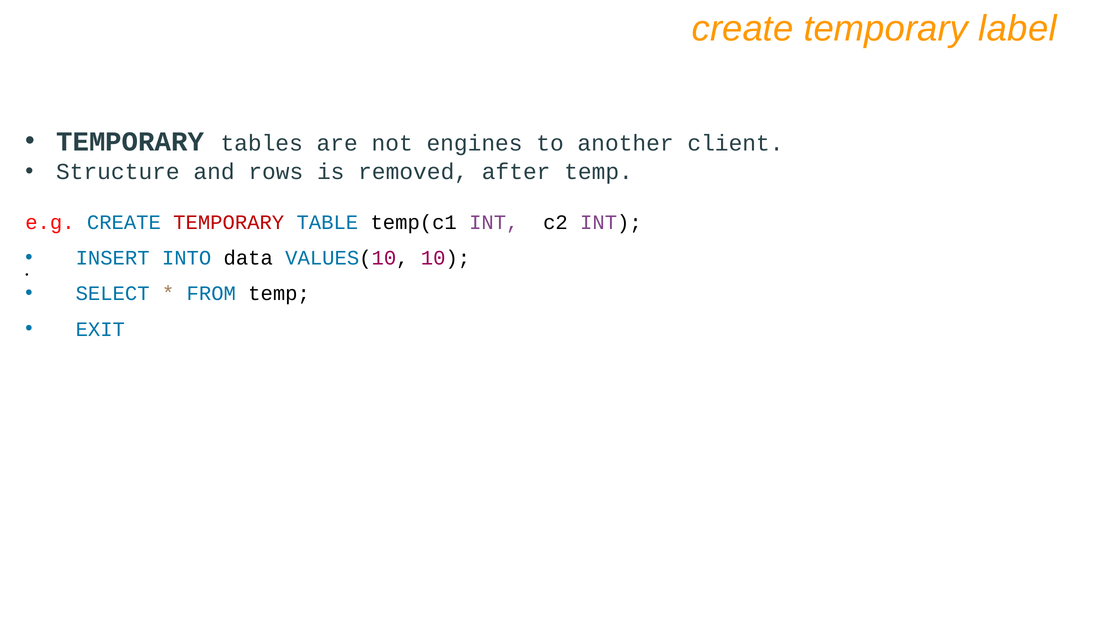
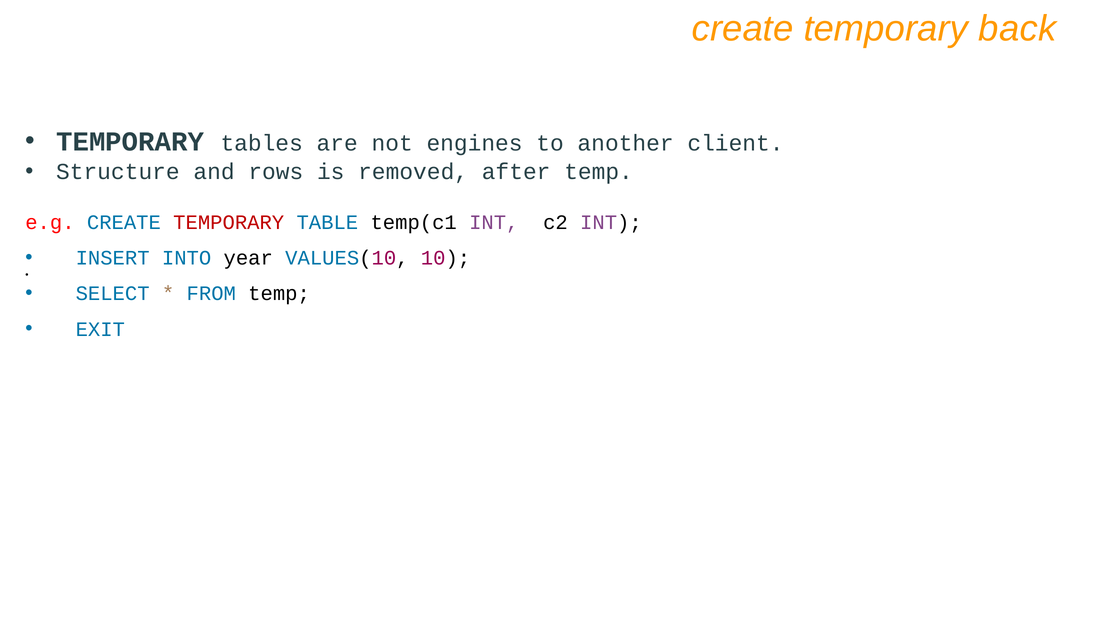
label: label -> back
data: data -> year
